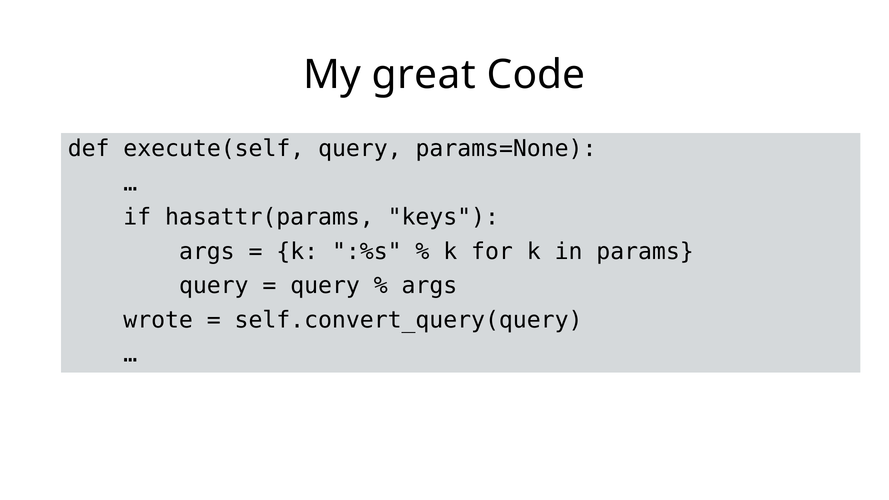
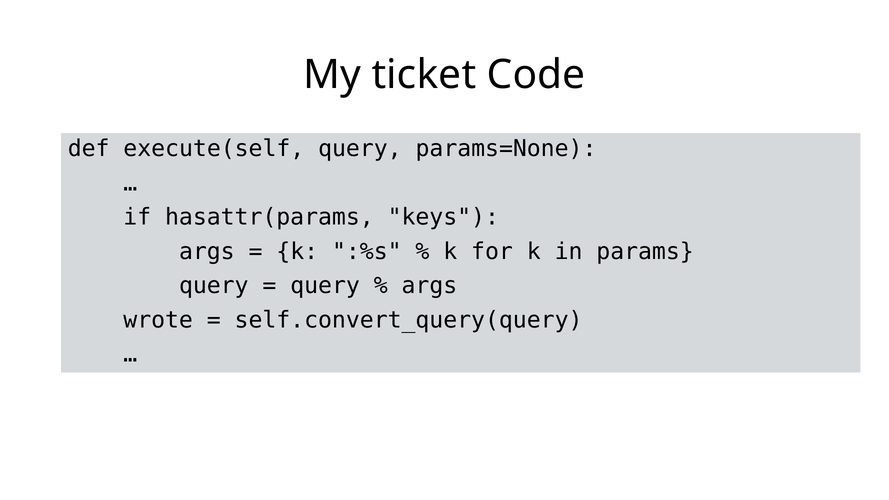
great: great -> ticket
